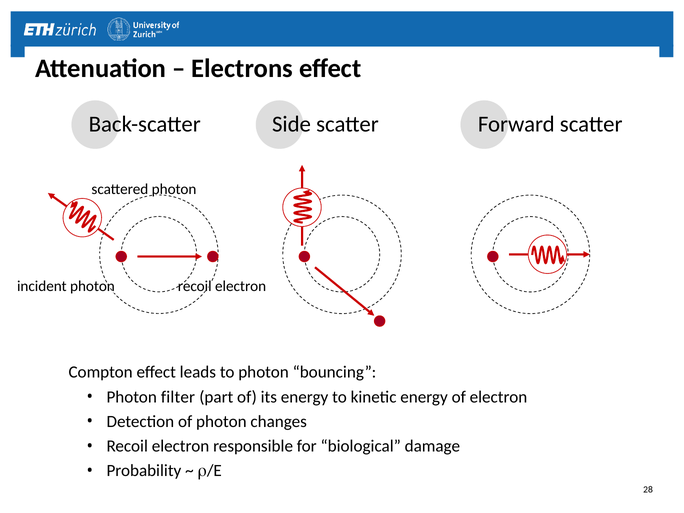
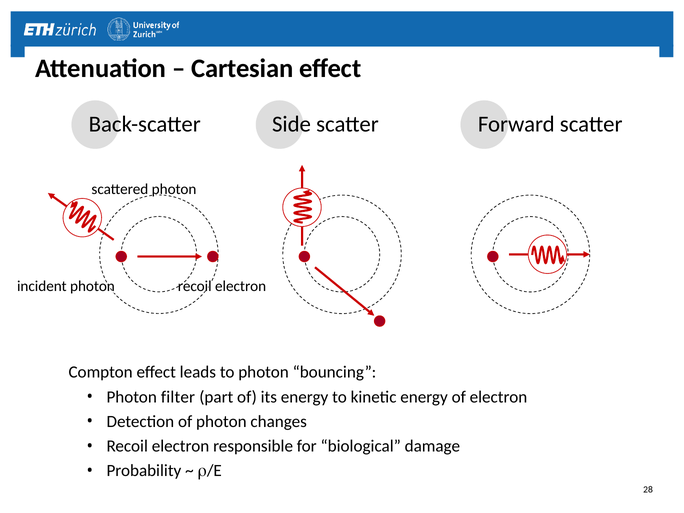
Electrons: Electrons -> Cartesian
